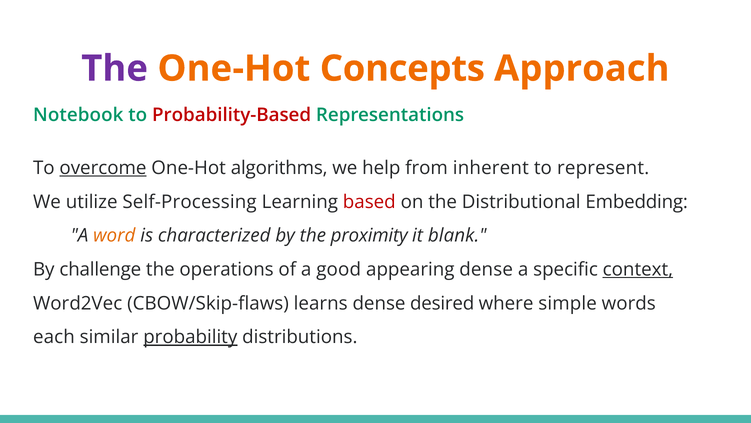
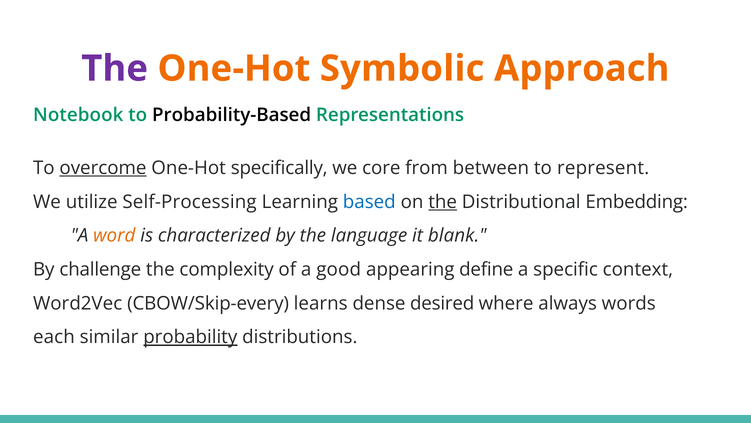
Concepts: Concepts -> Symbolic
Probability-Based colour: red -> black
algorithms: algorithms -> specifically
help: help -> core
inherent: inherent -> between
based colour: red -> blue
the at (443, 202) underline: none -> present
proximity: proximity -> language
operations: operations -> complexity
appearing dense: dense -> define
context underline: present -> none
CBOW/Skip-flaws: CBOW/Skip-flaws -> CBOW/Skip-every
simple: simple -> always
